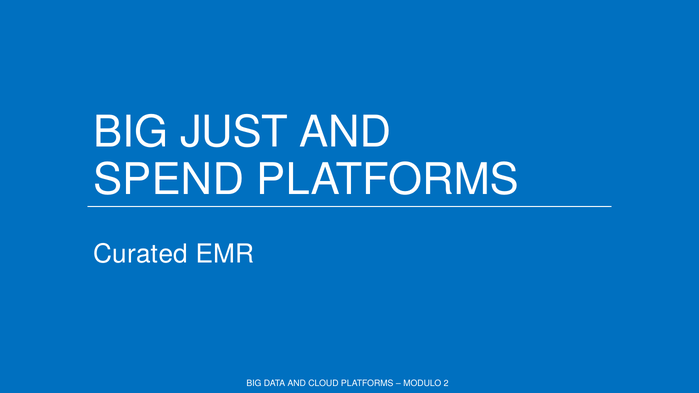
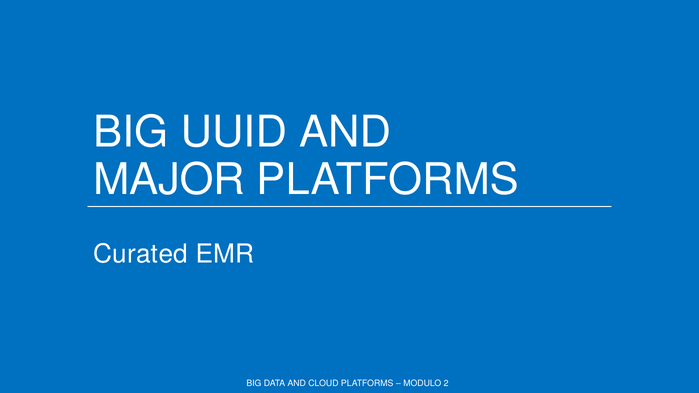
JUST: JUST -> UUID
SPEND: SPEND -> MAJOR
